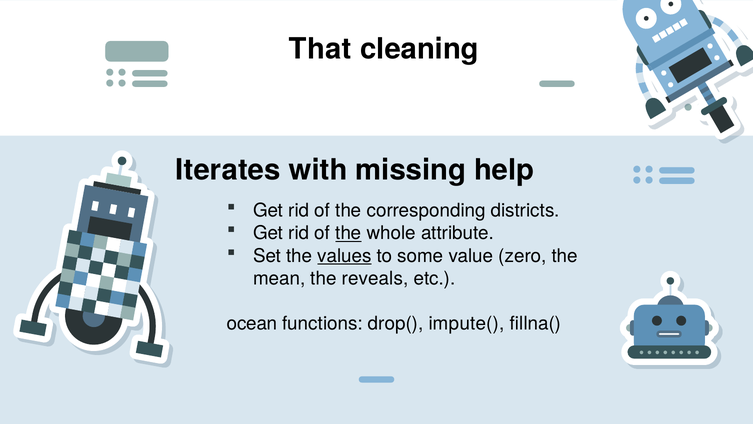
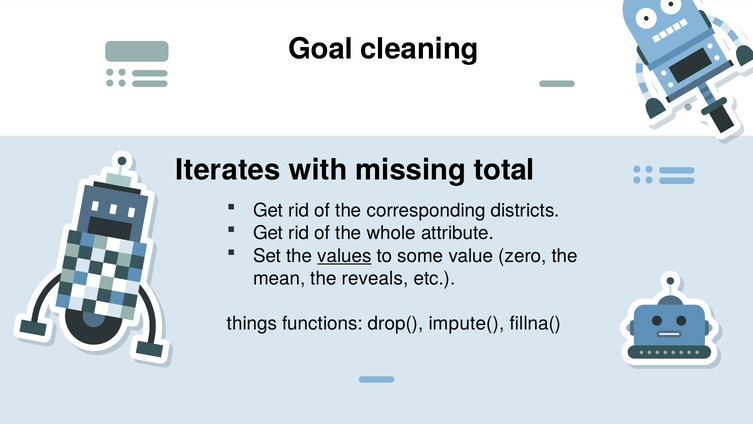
That: That -> Goal
help: help -> total
the at (348, 233) underline: present -> none
ocean: ocean -> things
